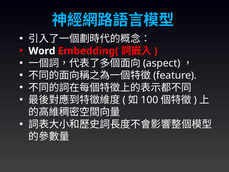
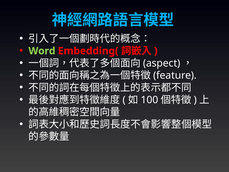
Word colour: white -> light green
